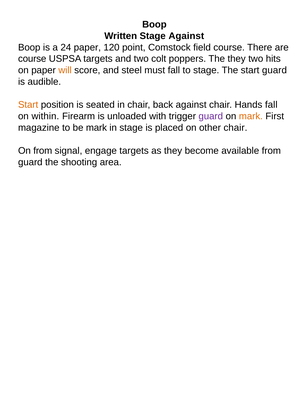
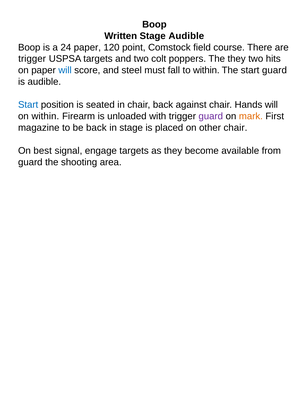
Stage Against: Against -> Audible
course at (32, 59): course -> trigger
will at (65, 70) colour: orange -> blue
to stage: stage -> within
Start at (28, 105) colour: orange -> blue
Hands fall: fall -> will
be mark: mark -> back
On from: from -> best
